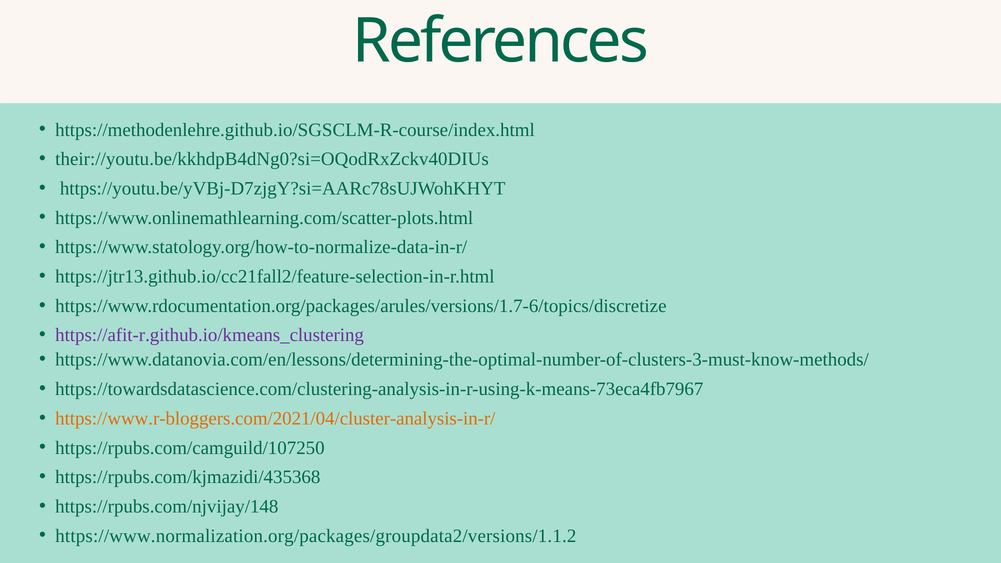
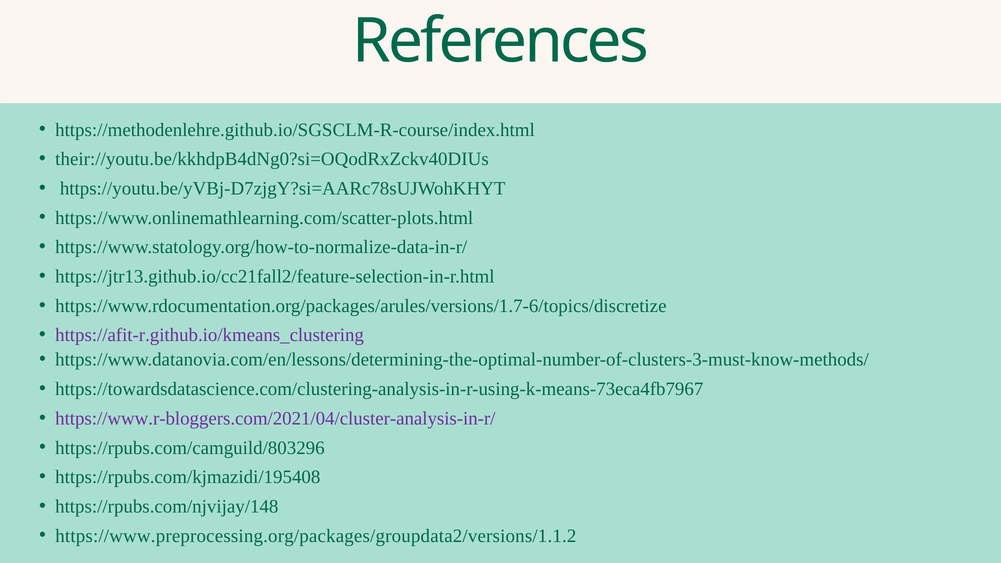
https://www.r-bloggers.com/2021/04/cluster-analysis-in-r/ colour: orange -> purple
https://rpubs.com/camguild/107250: https://rpubs.com/camguild/107250 -> https://rpubs.com/camguild/803296
https://rpubs.com/kjmazidi/435368: https://rpubs.com/kjmazidi/435368 -> https://rpubs.com/kjmazidi/195408
https://www.normalization.org/packages/groupdata2/versions/1.1.2: https://www.normalization.org/packages/groupdata2/versions/1.1.2 -> https://www.preprocessing.org/packages/groupdata2/versions/1.1.2
